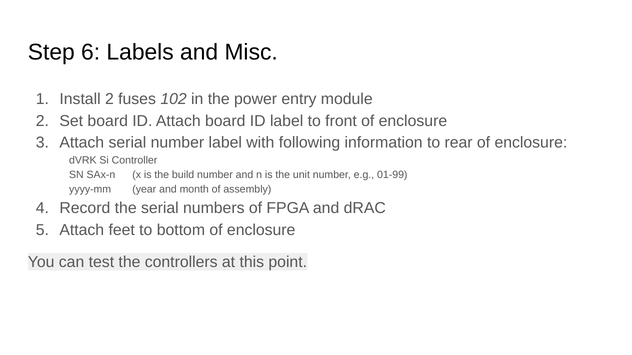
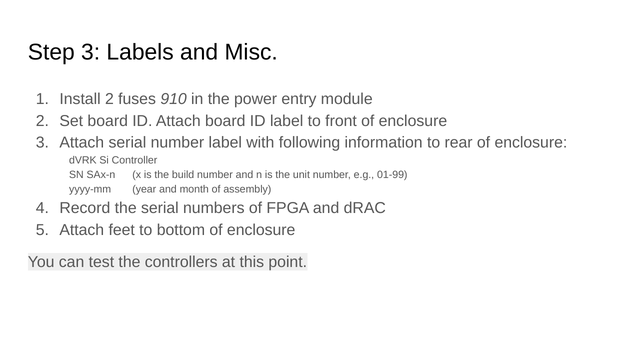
Step 6: 6 -> 3
102: 102 -> 910
